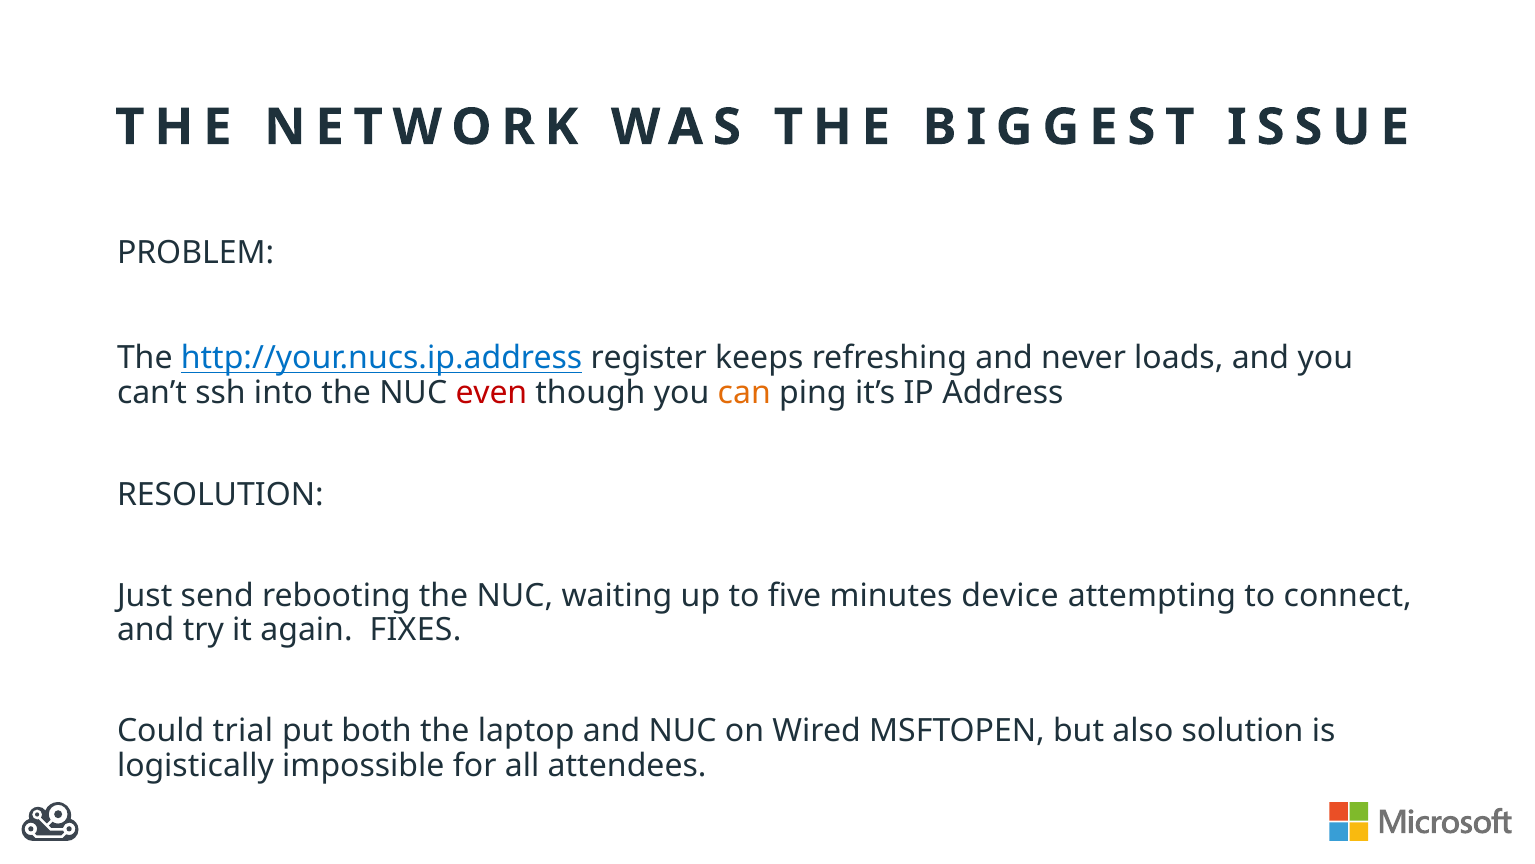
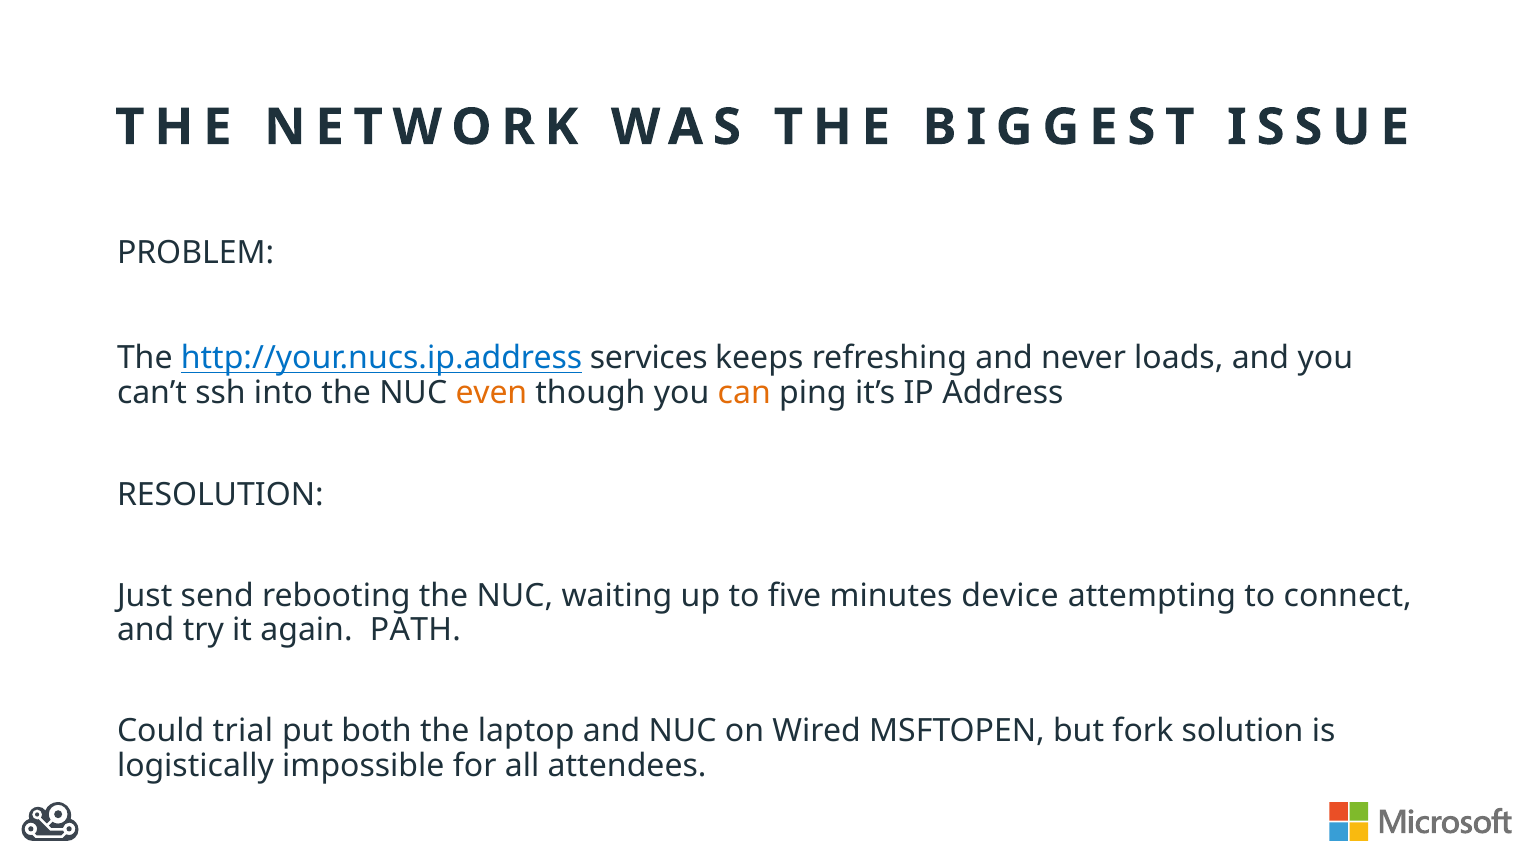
register: register -> services
even colour: red -> orange
FIXES: FIXES -> PATH
also: also -> fork
